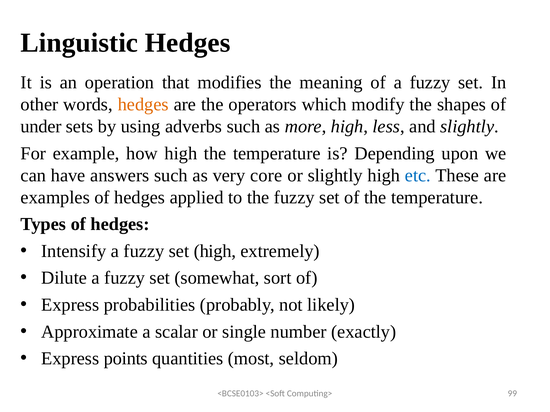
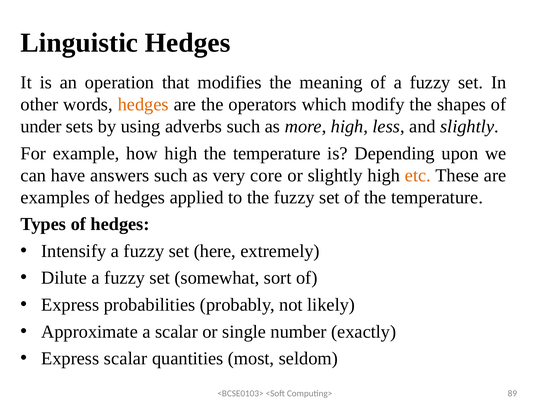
etc colour: blue -> orange
set high: high -> here
Express points: points -> scalar
99: 99 -> 89
